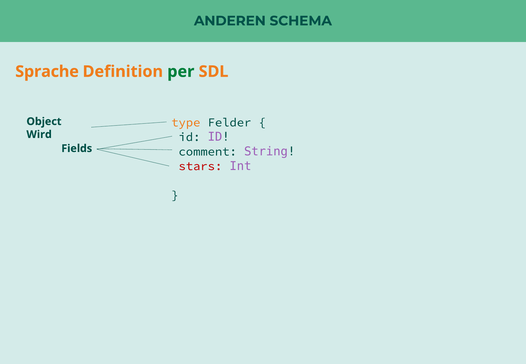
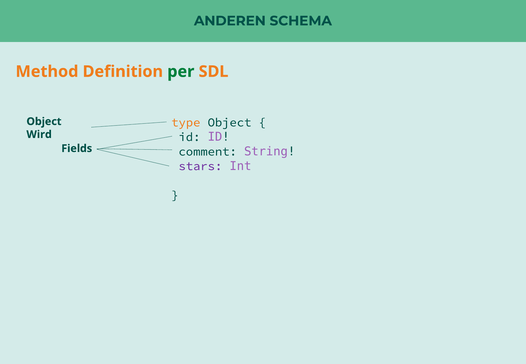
Sprache: Sprache -> Method
type Felder: Felder -> Object
stars colour: red -> purple
